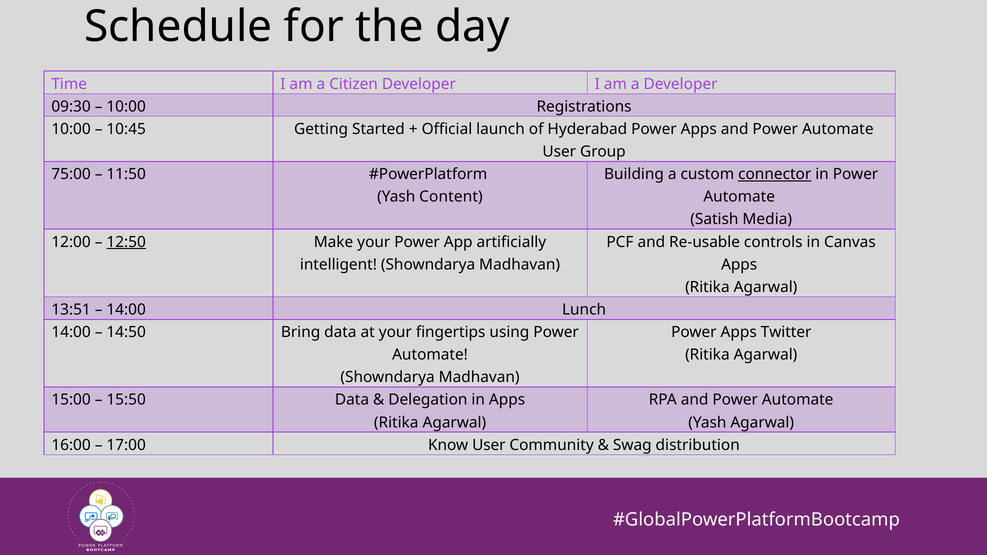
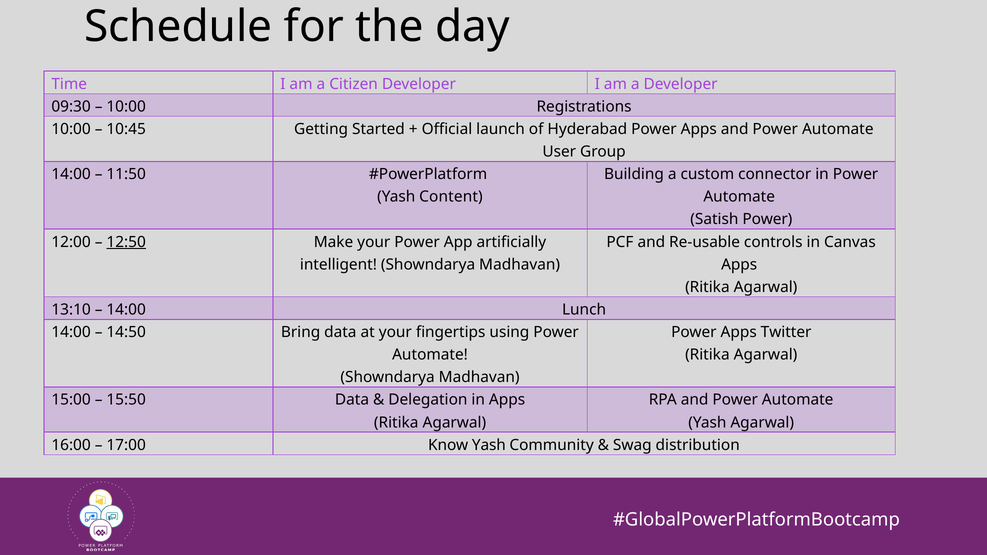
75:00 at (71, 174): 75:00 -> 14:00
connector underline: present -> none
Satish Media: Media -> Power
13:51: 13:51 -> 13:10
Know User: User -> Yash
